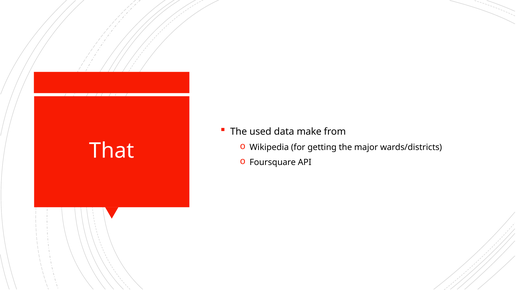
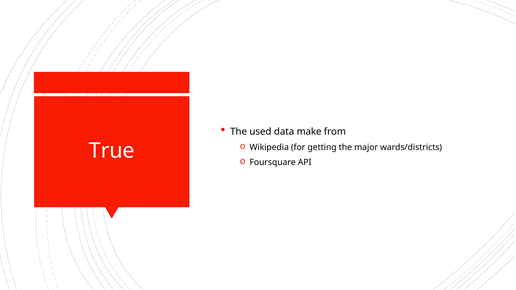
That: That -> True
